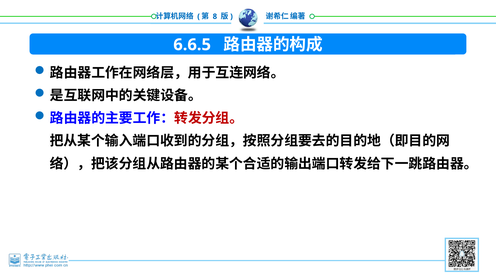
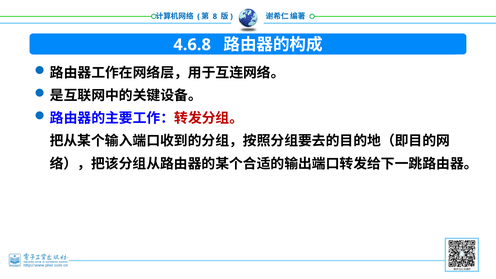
6.6.5: 6.6.5 -> 4.6.8
